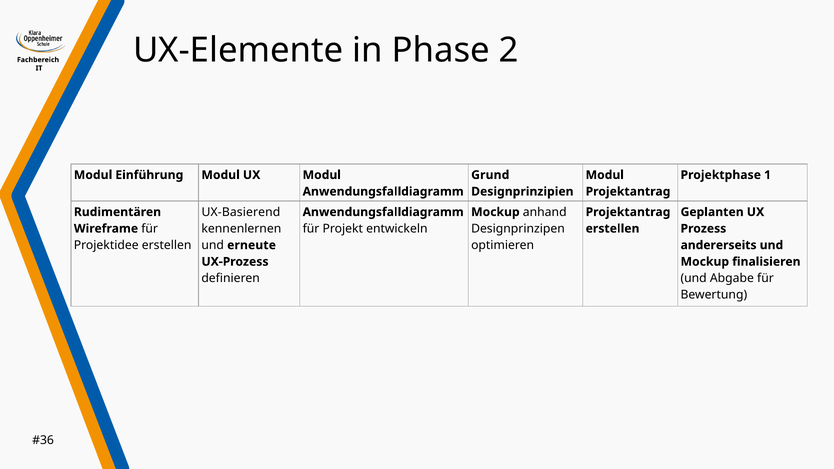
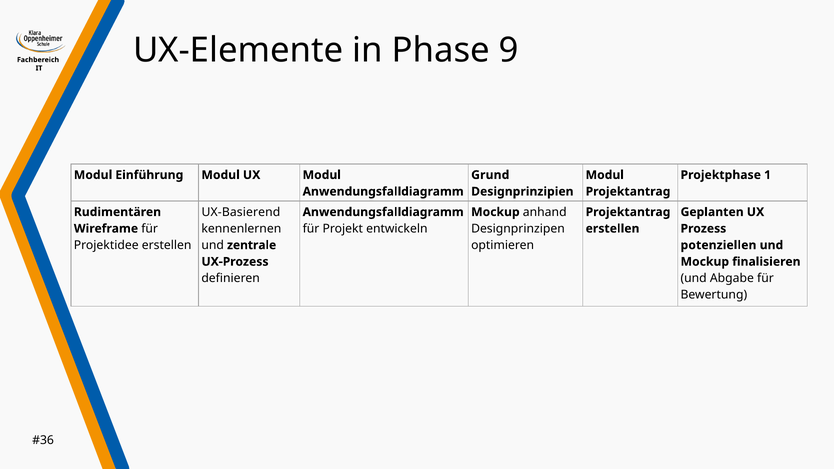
2: 2 -> 9
erneute: erneute -> zentrale
andererseits: andererseits -> potenziellen
